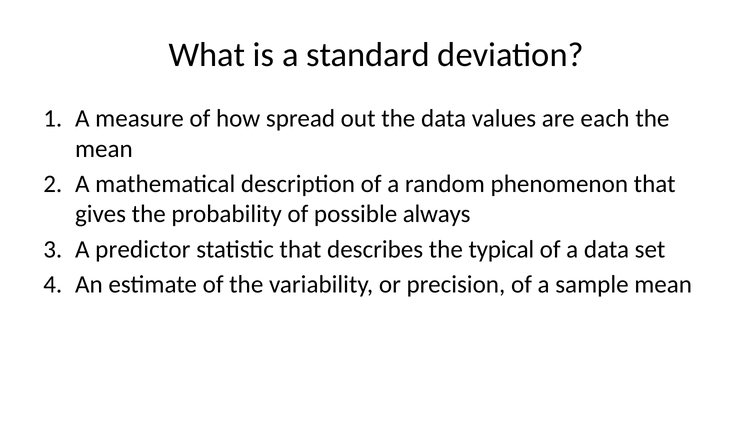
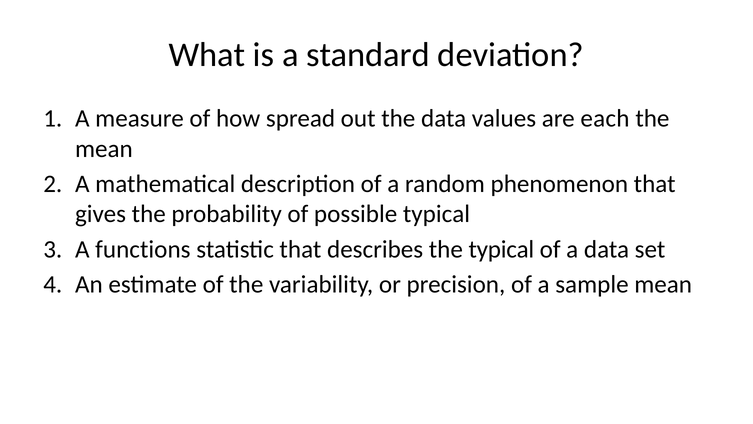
possible always: always -> typical
predictor: predictor -> functions
